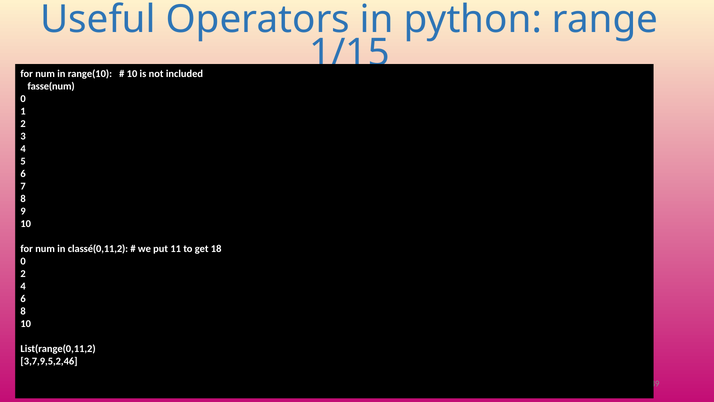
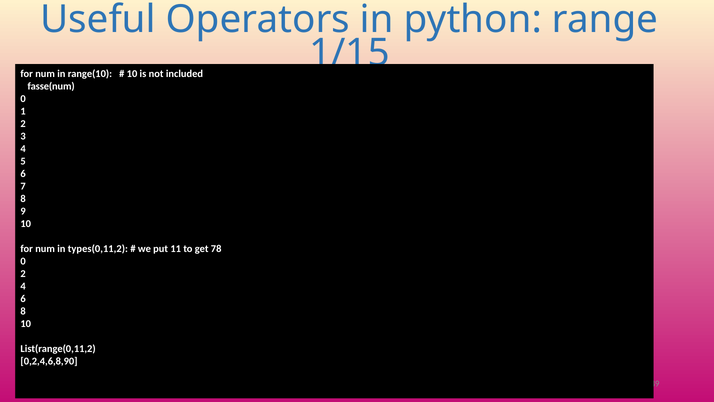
classé(0,11,2: classé(0,11,2 -> types(0,11,2
18: 18 -> 78
3,7,9,5,2,46: 3,7,9,5,2,46 -> 0,2,4,6,8,90
